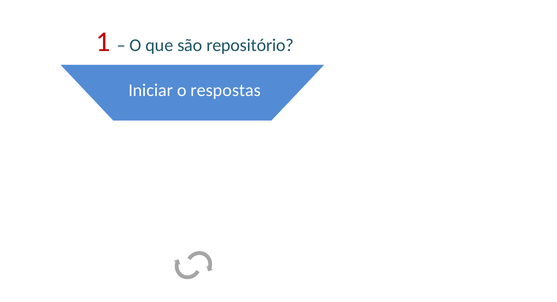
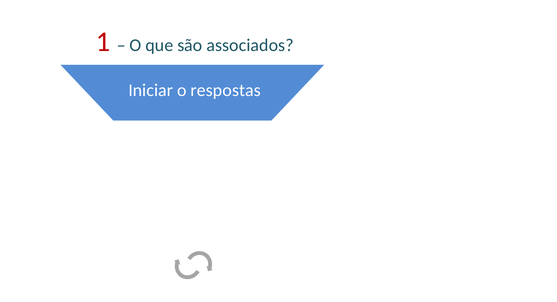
repositório: repositório -> associados
